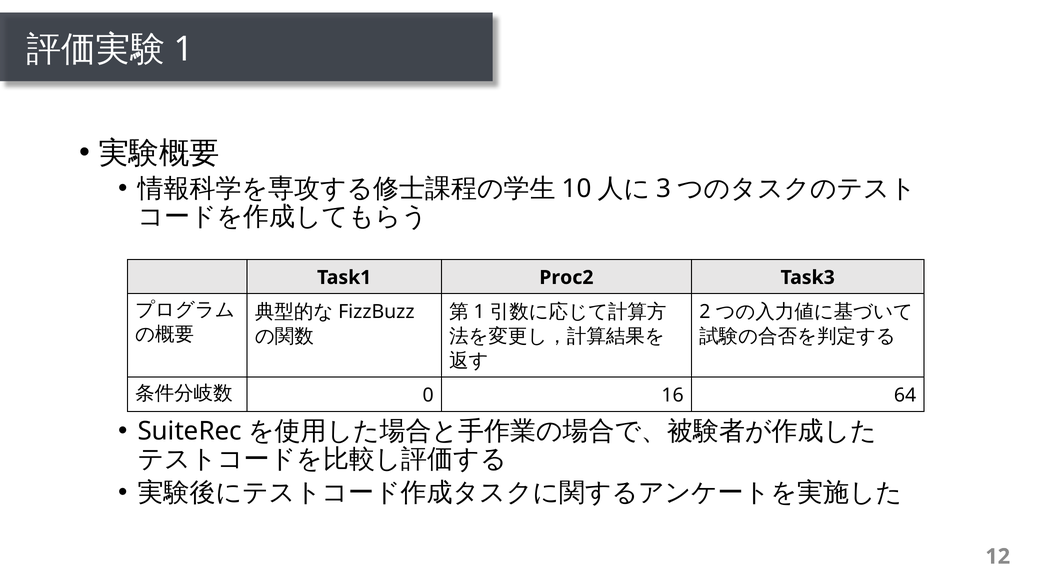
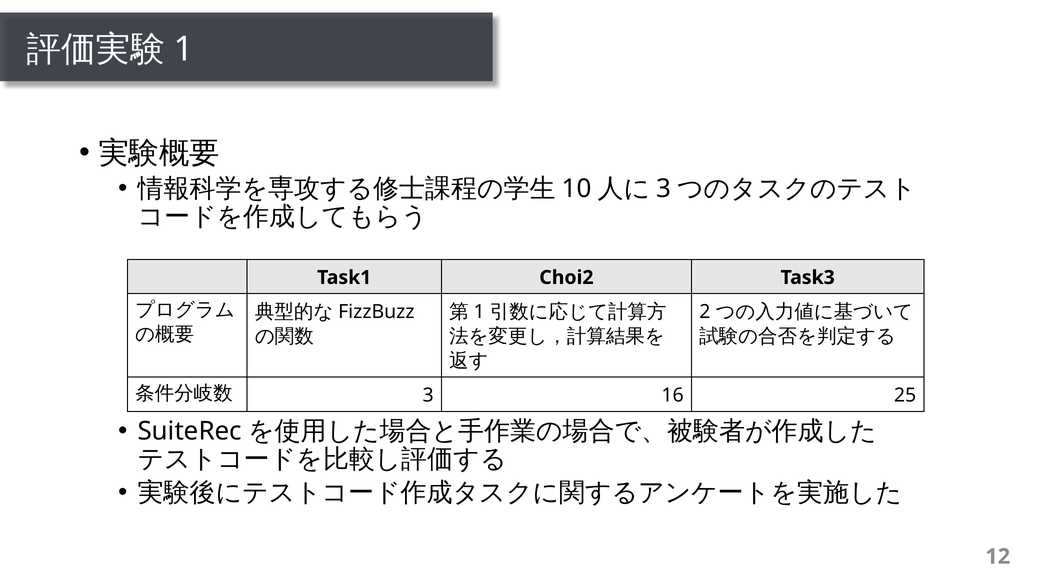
Proc2: Proc2 -> Choi2
0 at (428, 396): 0 -> 3
64: 64 -> 25
